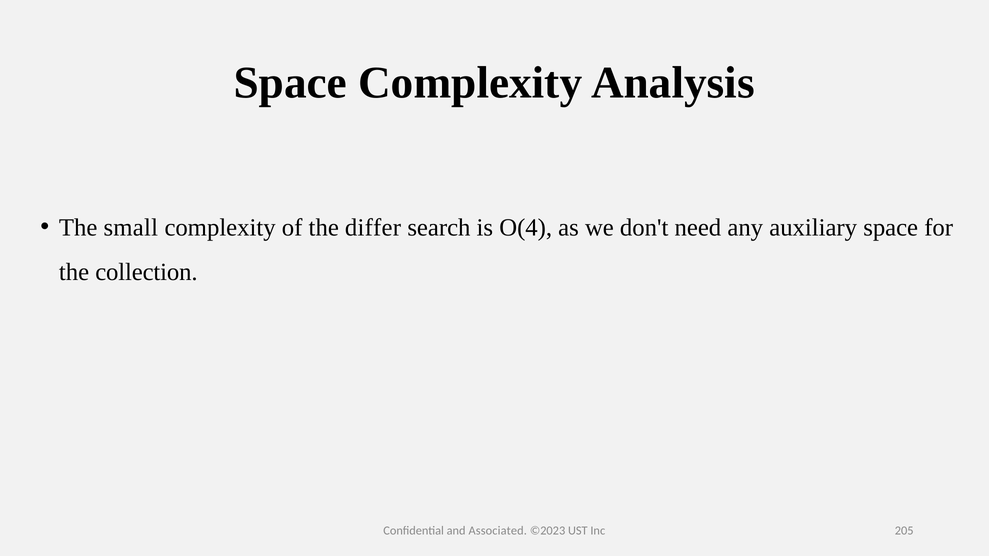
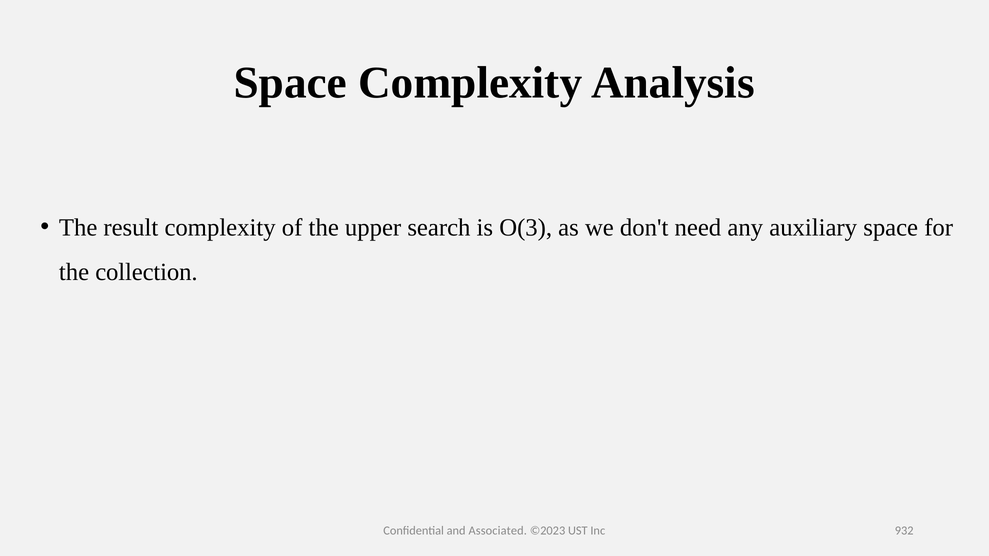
small: small -> result
differ: differ -> upper
O(4: O(4 -> O(3
205: 205 -> 932
